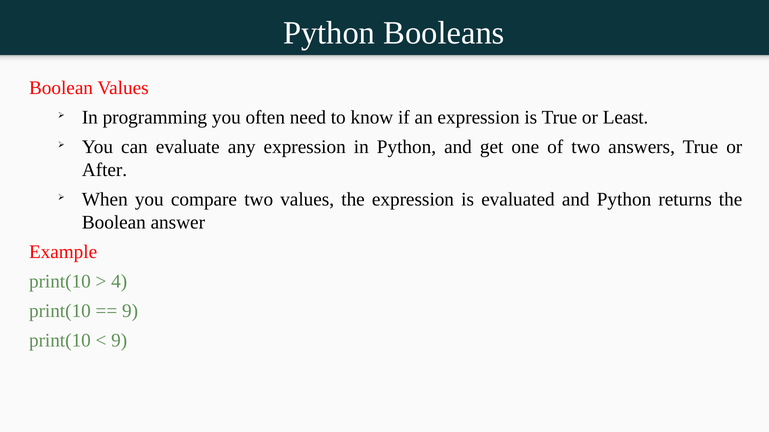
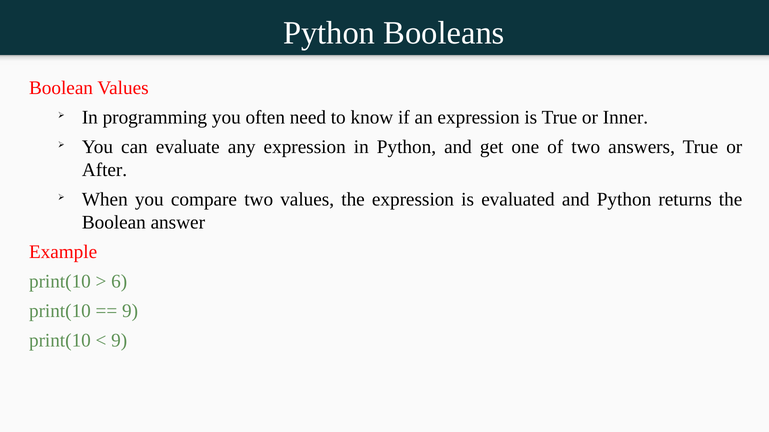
Least: Least -> Inner
4: 4 -> 6
